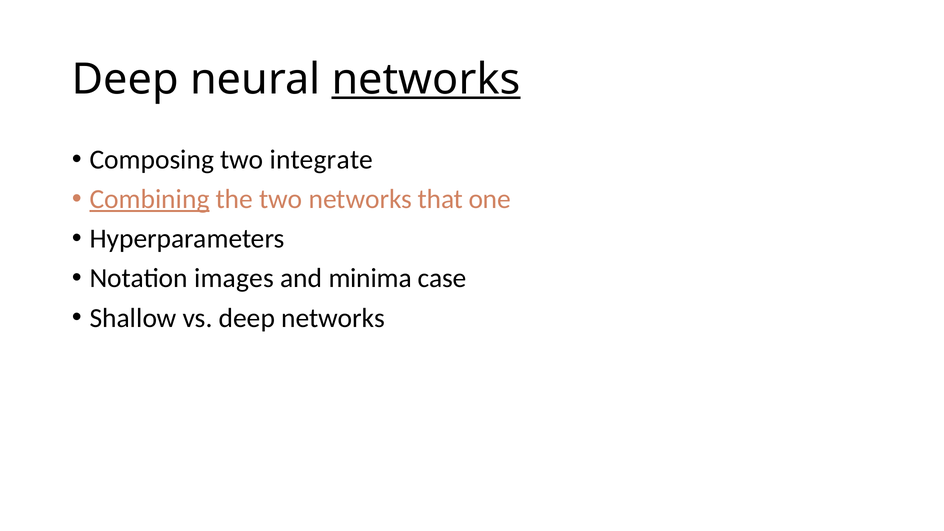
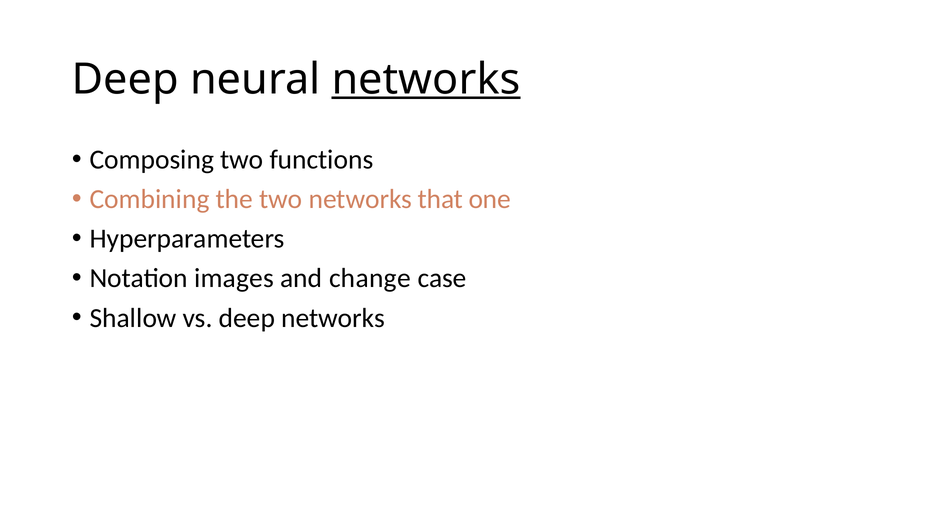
integrate: integrate -> functions
Combining underline: present -> none
minima: minima -> change
